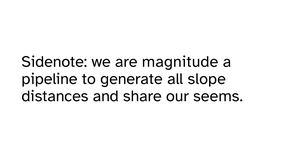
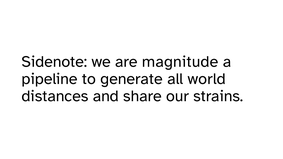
slope: slope -> world
seems: seems -> strains
